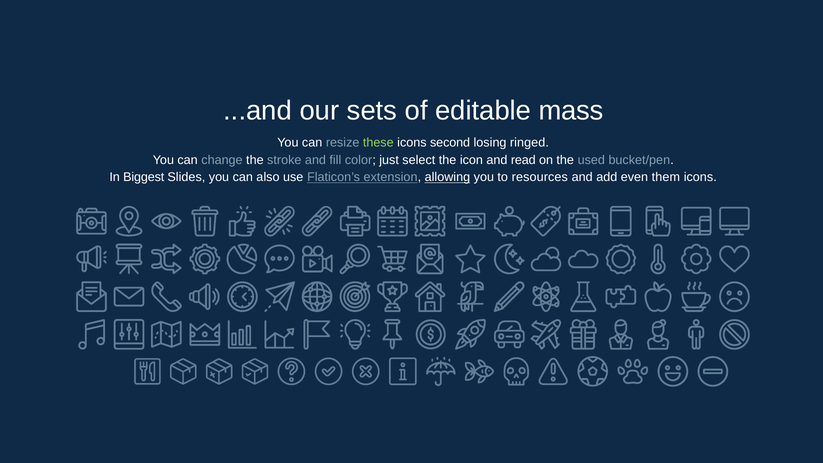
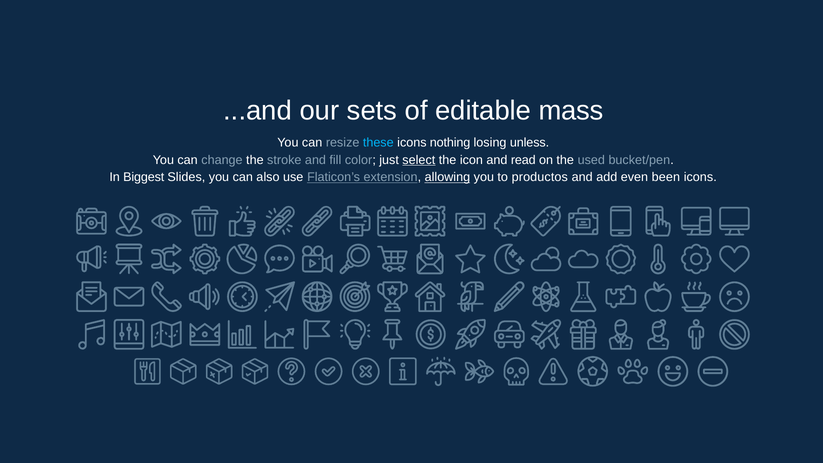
these colour: light green -> light blue
second: second -> nothing
ringed: ringed -> unless
select underline: none -> present
resources: resources -> productos
them: them -> been
